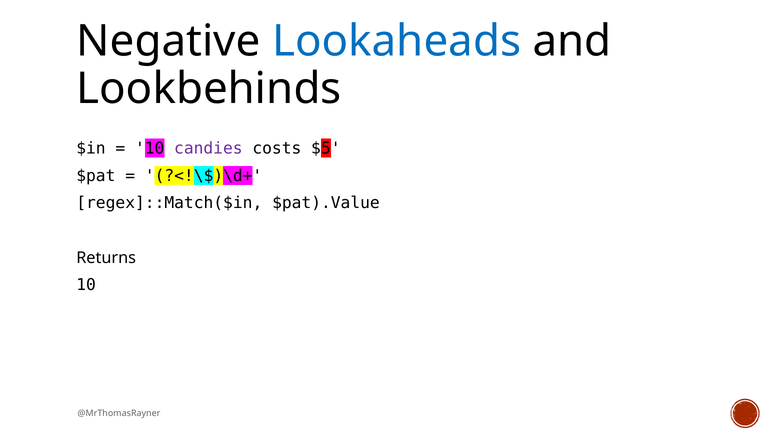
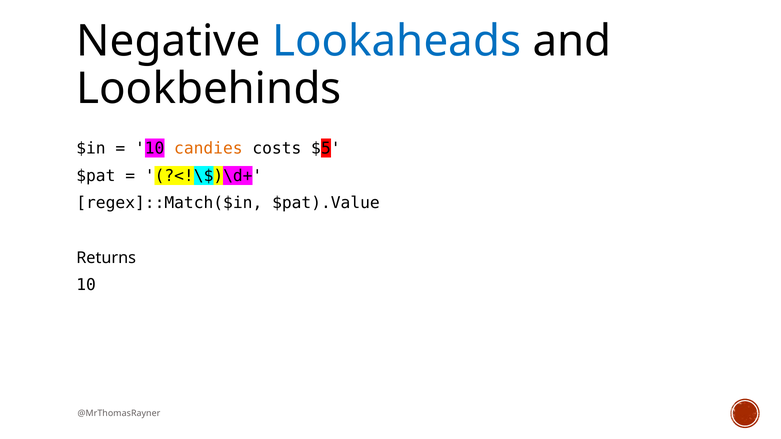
candies colour: purple -> orange
